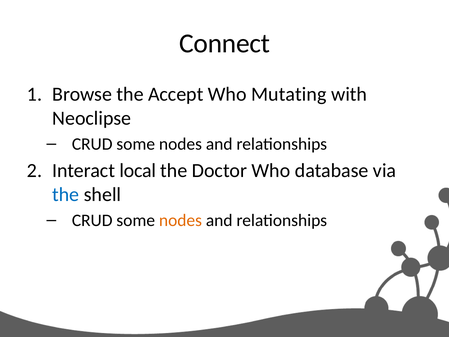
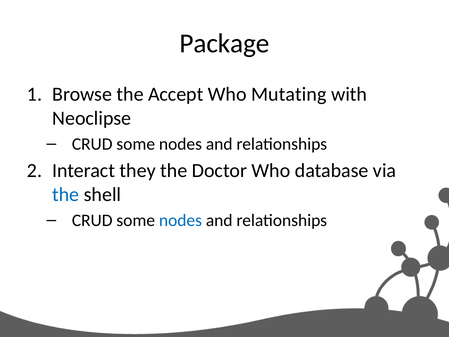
Connect: Connect -> Package
local: local -> they
nodes at (180, 220) colour: orange -> blue
